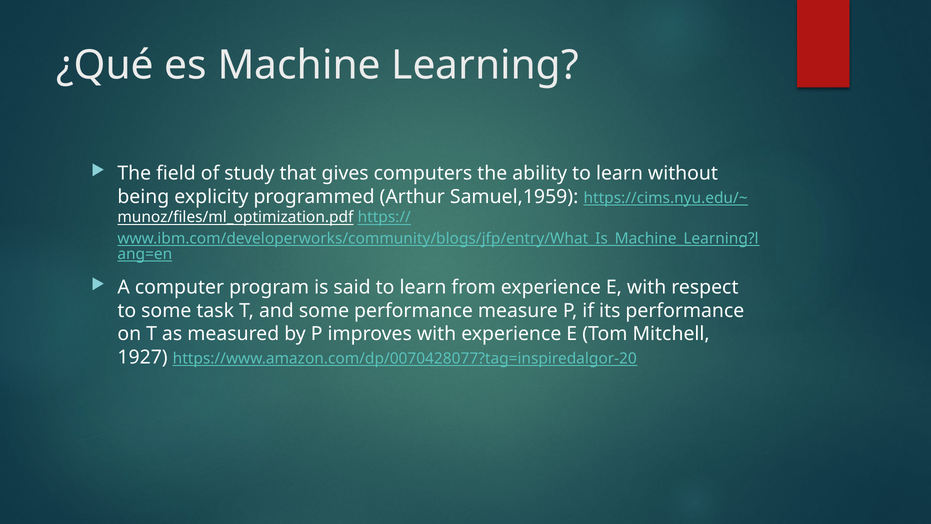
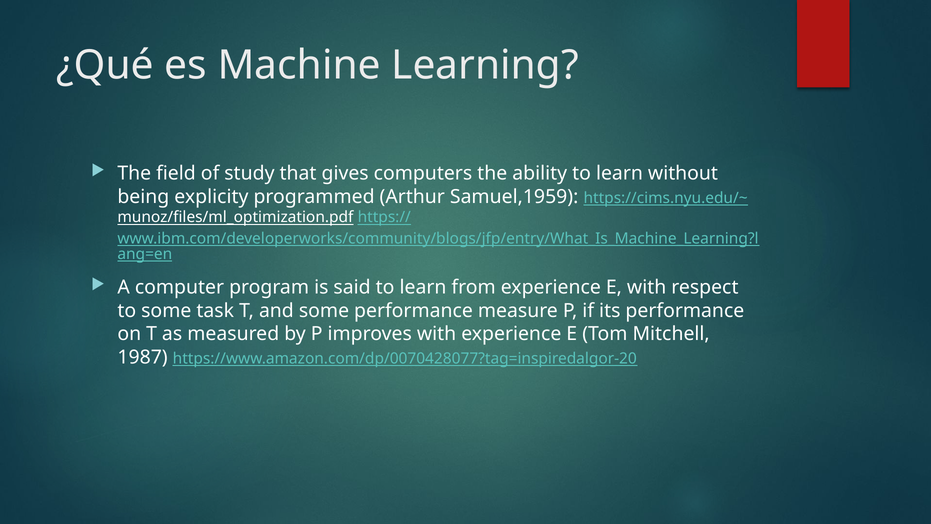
1927: 1927 -> 1987
